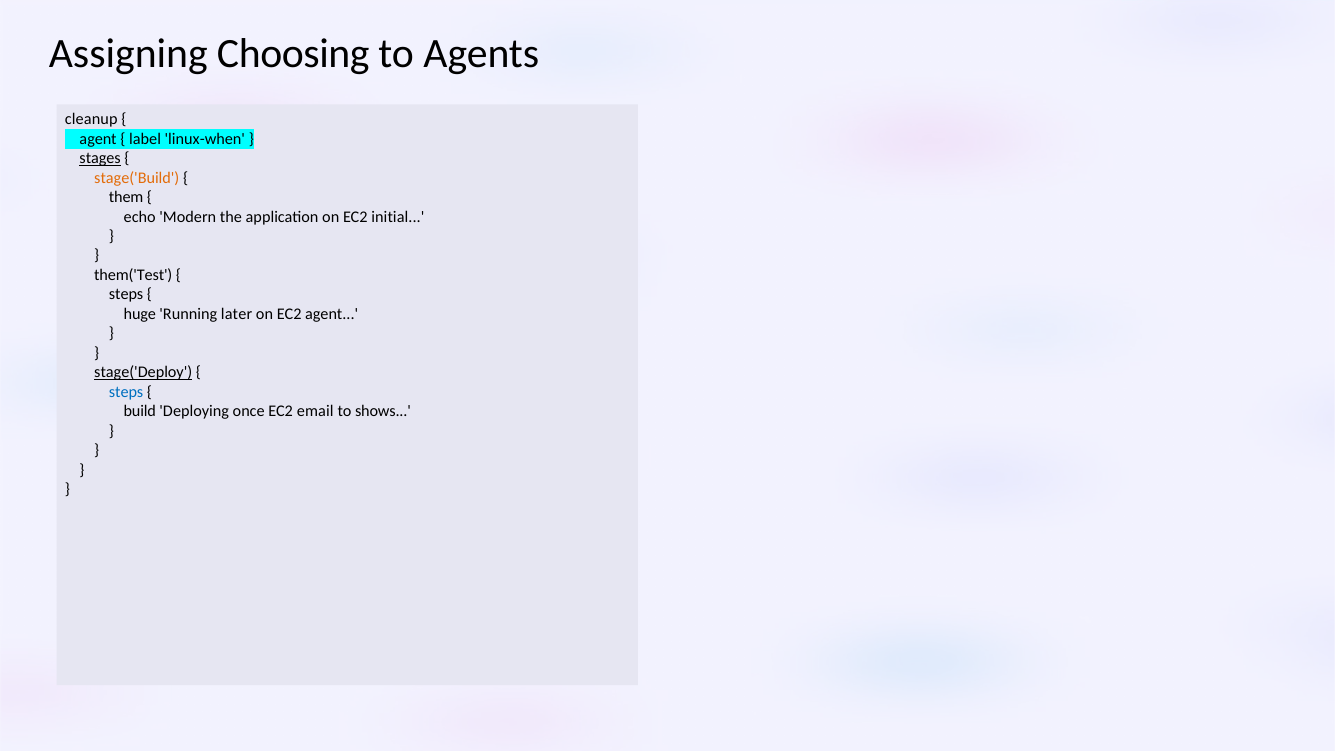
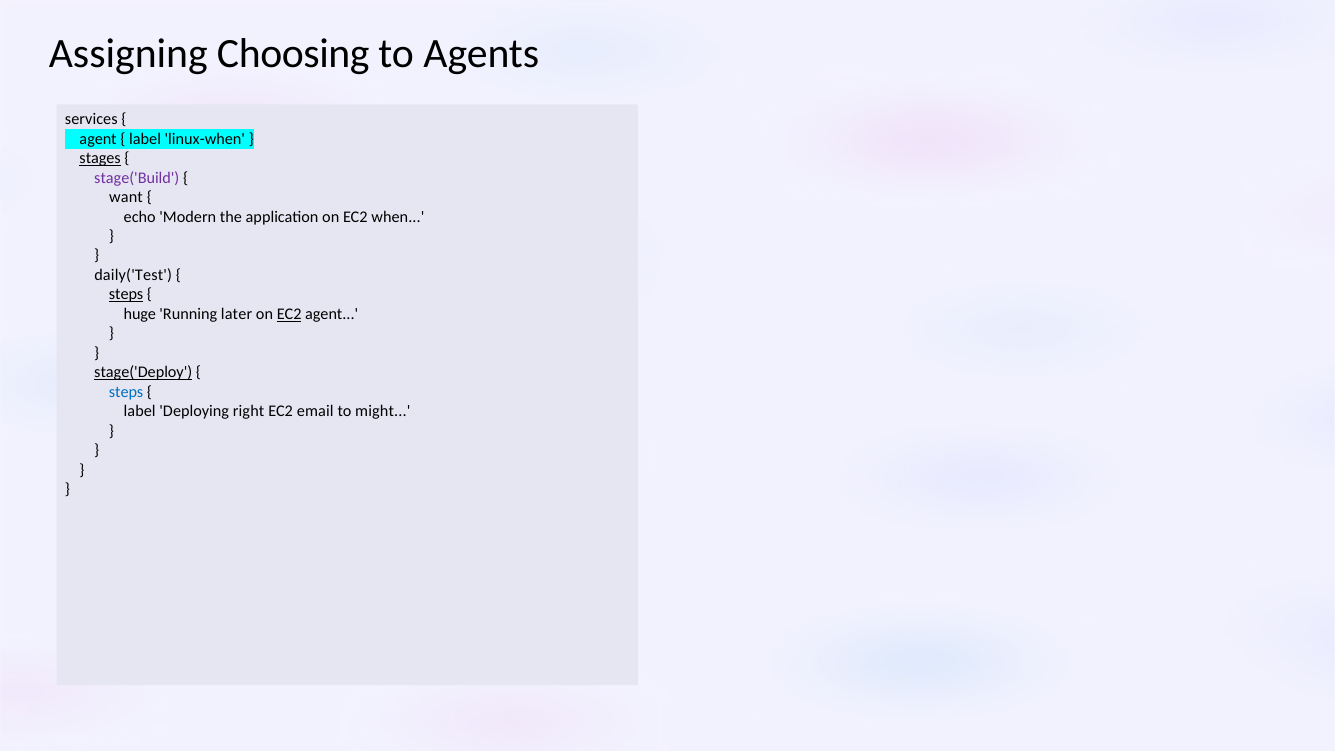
cleanup: cleanup -> services
stage('Build colour: orange -> purple
them: them -> want
initial: initial -> when
them('Test: them('Test -> daily('Test
steps at (126, 295) underline: none -> present
EC2 at (289, 314) underline: none -> present
build at (140, 411): build -> label
once: once -> right
shows: shows -> might
